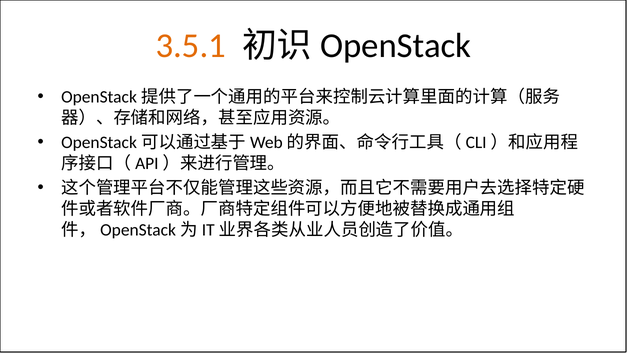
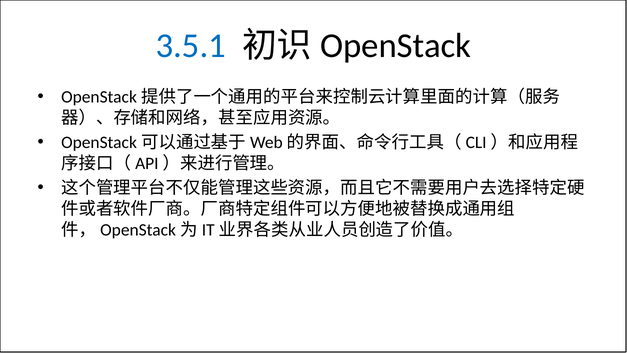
3.5.1 colour: orange -> blue
